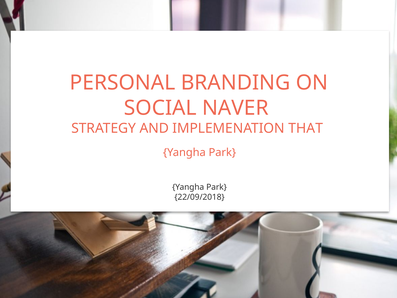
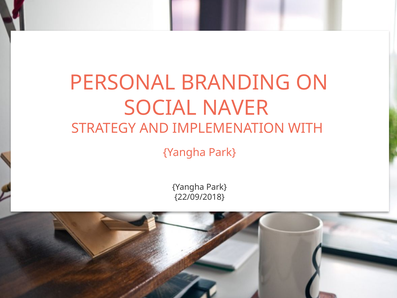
THAT: THAT -> WITH
